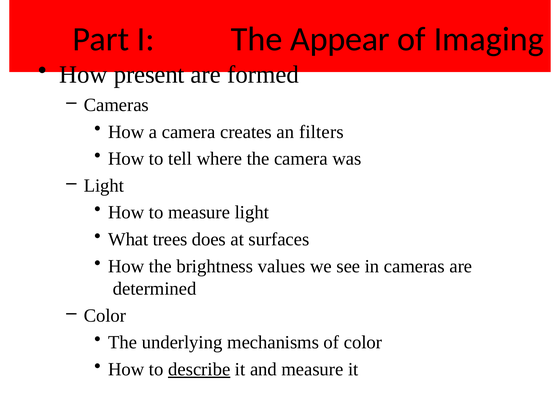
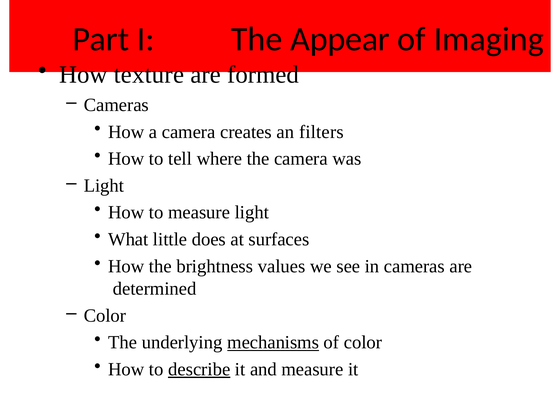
present: present -> texture
trees: trees -> little
mechanisms underline: none -> present
